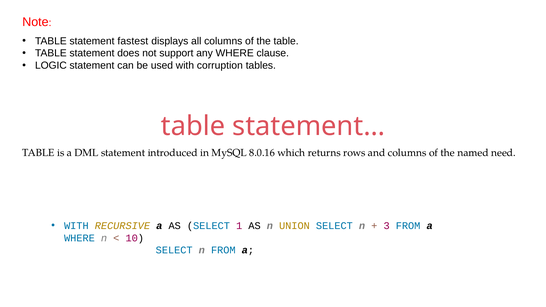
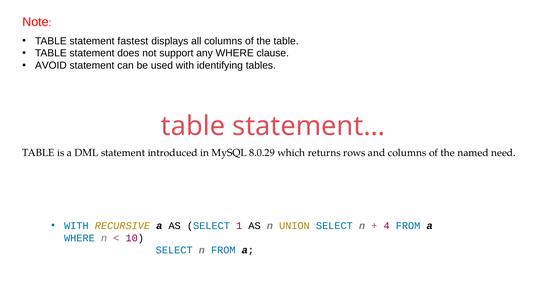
LOGIC: LOGIC -> AVOID
corruption: corruption -> identifying
8.0.16: 8.0.16 -> 8.0.29
3: 3 -> 4
